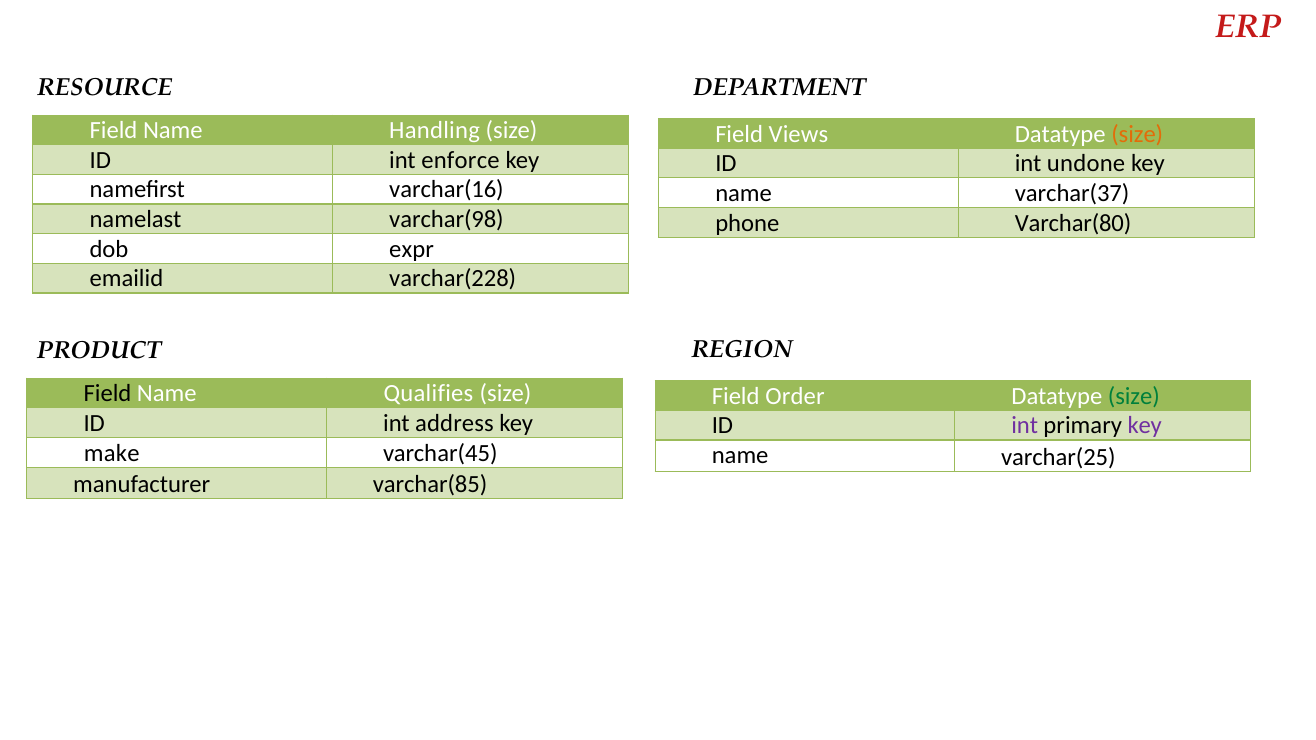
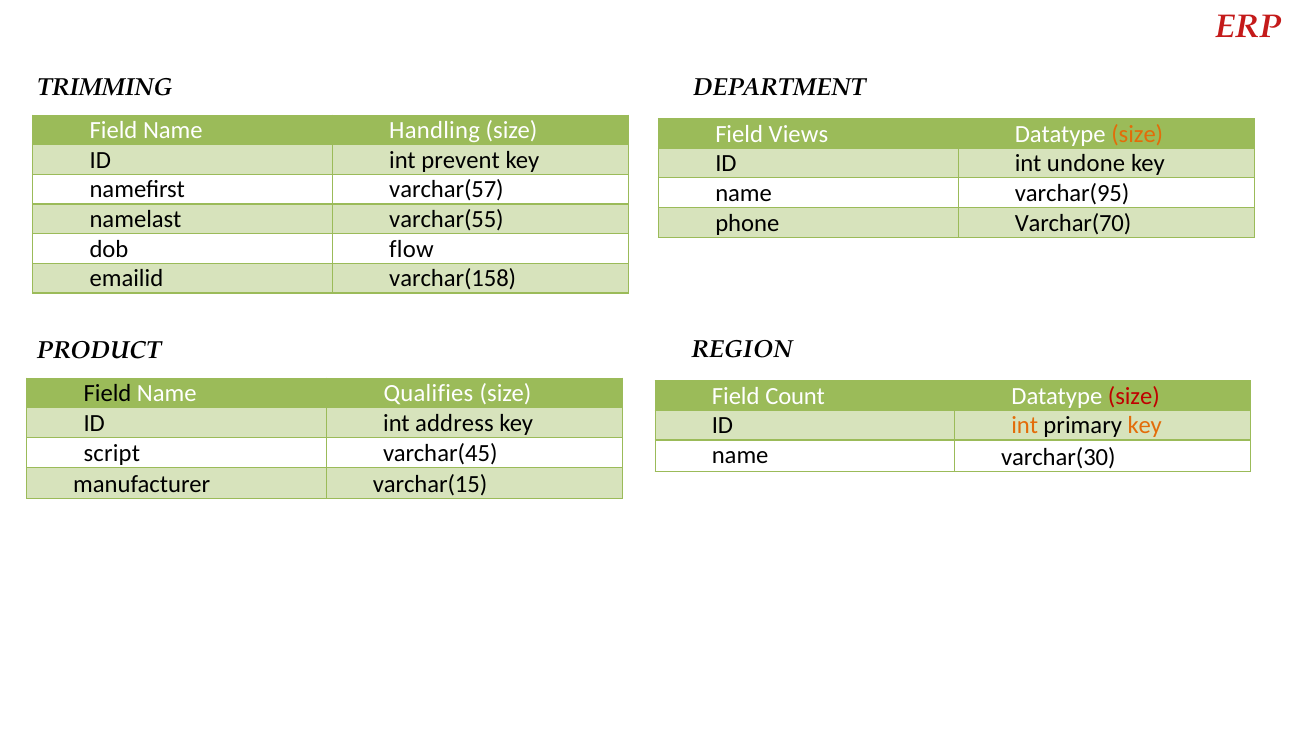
RESOURCE: RESOURCE -> TRIMMING
enforce: enforce -> prevent
varchar(16: varchar(16 -> varchar(57
varchar(37: varchar(37 -> varchar(95
varchar(98: varchar(98 -> varchar(55
Varchar(80: Varchar(80 -> Varchar(70
expr: expr -> flow
varchar(228: varchar(228 -> varchar(158
Order: Order -> Count
size at (1134, 396) colour: green -> red
int at (1025, 426) colour: purple -> orange
key at (1145, 426) colour: purple -> orange
make: make -> script
varchar(25: varchar(25 -> varchar(30
varchar(85: varchar(85 -> varchar(15
